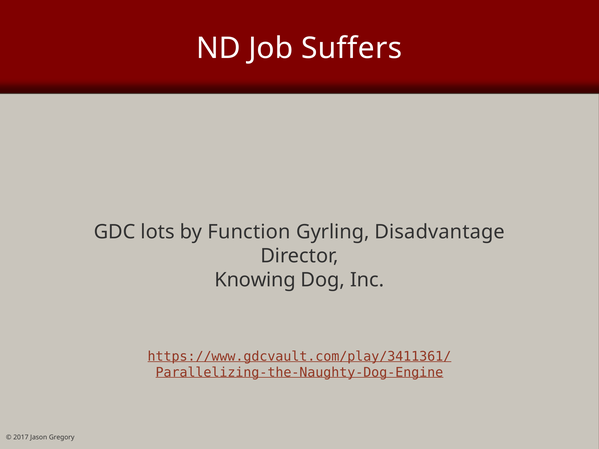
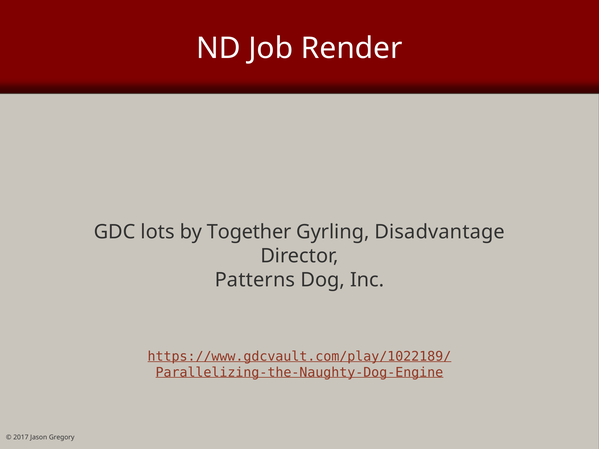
Suffers: Suffers -> Render
Function: Function -> Together
Knowing: Knowing -> Patterns
https://www.gdcvault.com/play/3411361/: https://www.gdcvault.com/play/3411361/ -> https://www.gdcvault.com/play/1022189/
